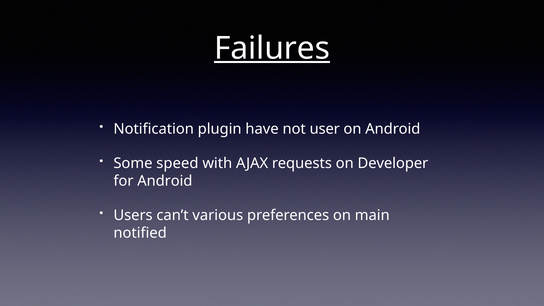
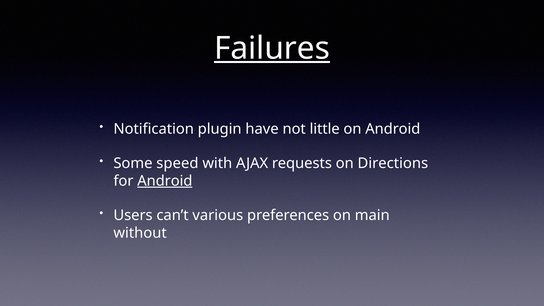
user: user -> little
Developer: Developer -> Directions
Android at (165, 181) underline: none -> present
notified: notified -> without
